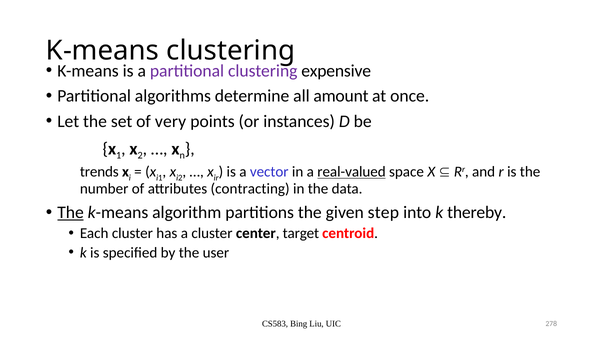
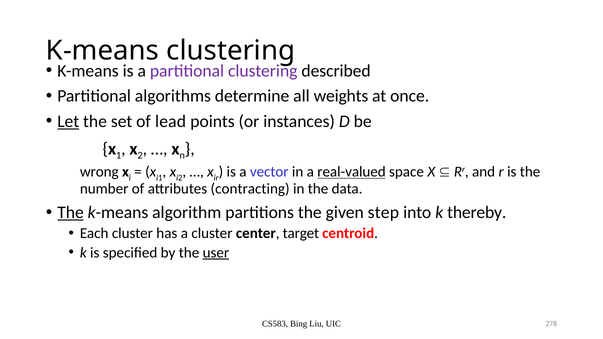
expensive: expensive -> described
amount: amount -> weights
Let underline: none -> present
very: very -> lead
trends: trends -> wrong
user underline: none -> present
